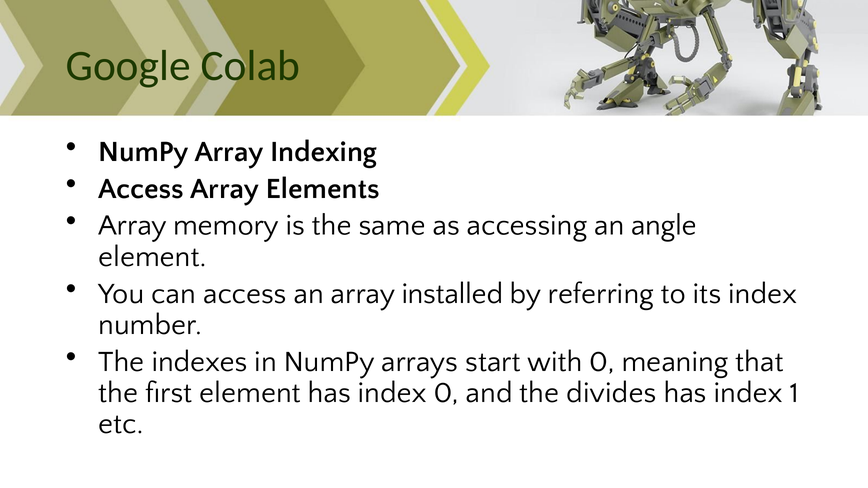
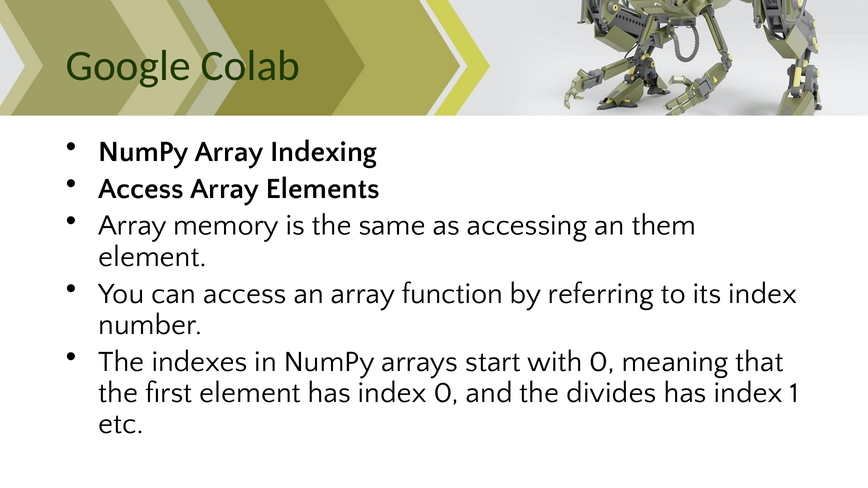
angle: angle -> them
installed: installed -> function
